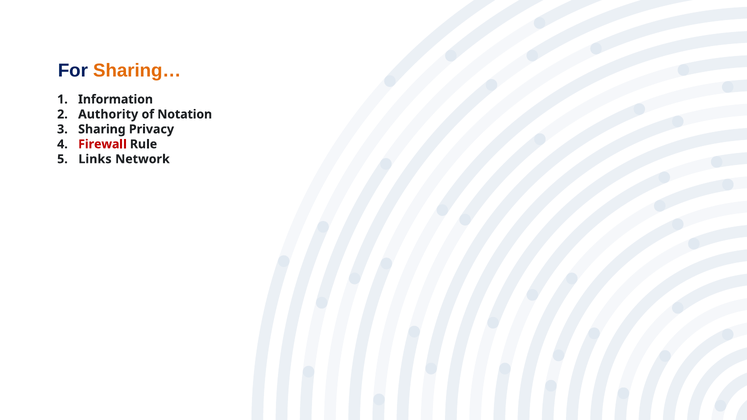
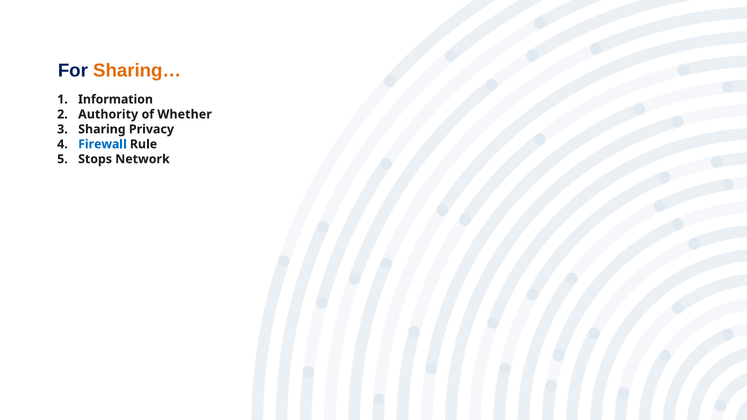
Notation: Notation -> Whether
Firewall colour: red -> blue
Links: Links -> Stops
